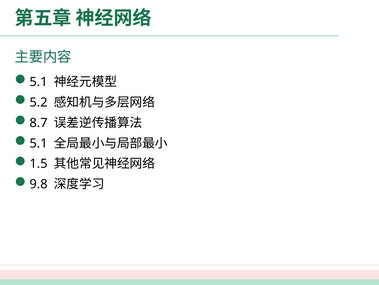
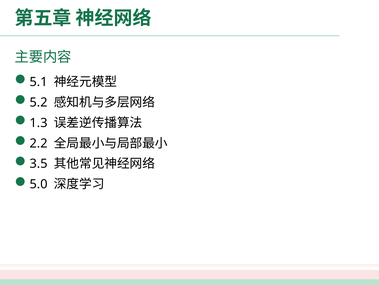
8.7: 8.7 -> 1.3
5.1 at (39, 143): 5.1 -> 2.2
1.5: 1.5 -> 3.5
9.8: 9.8 -> 5.0
